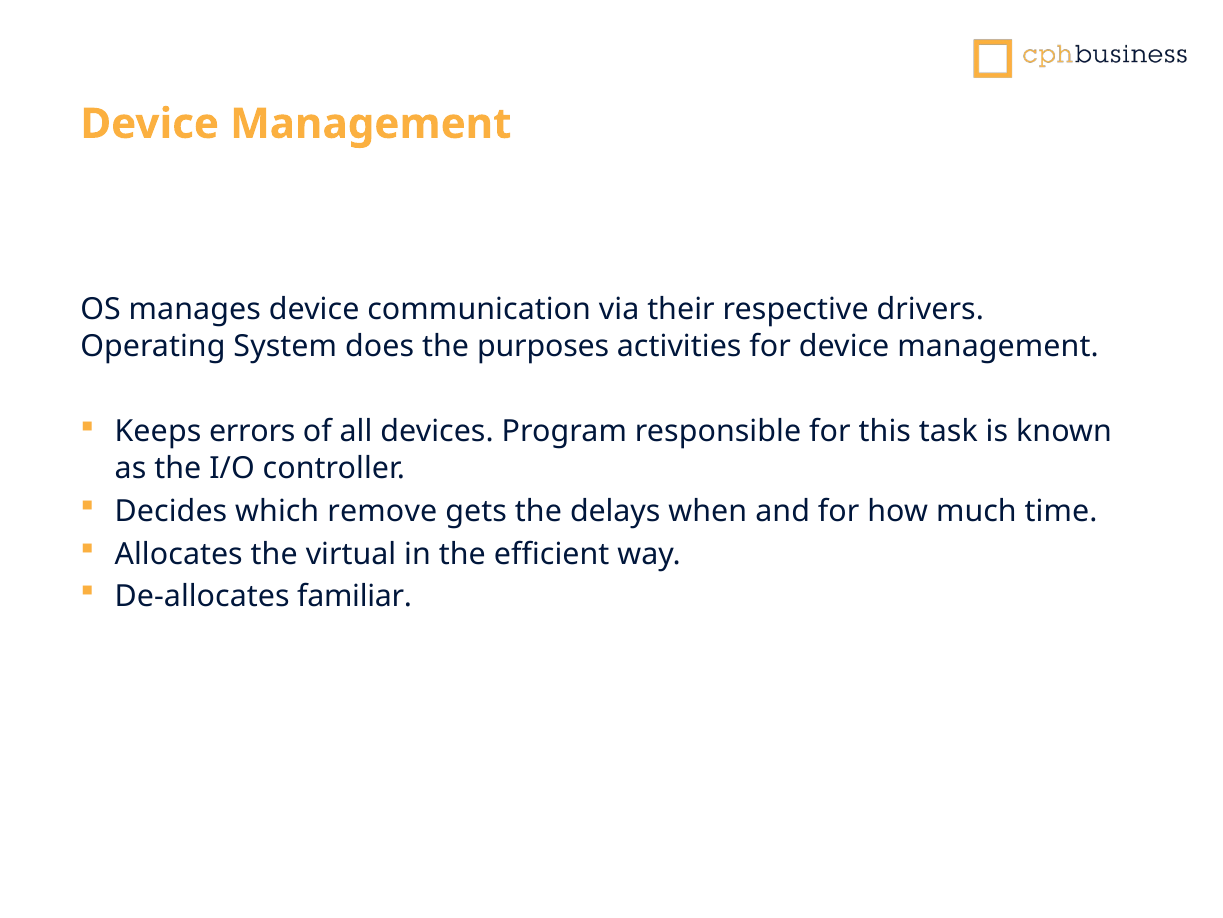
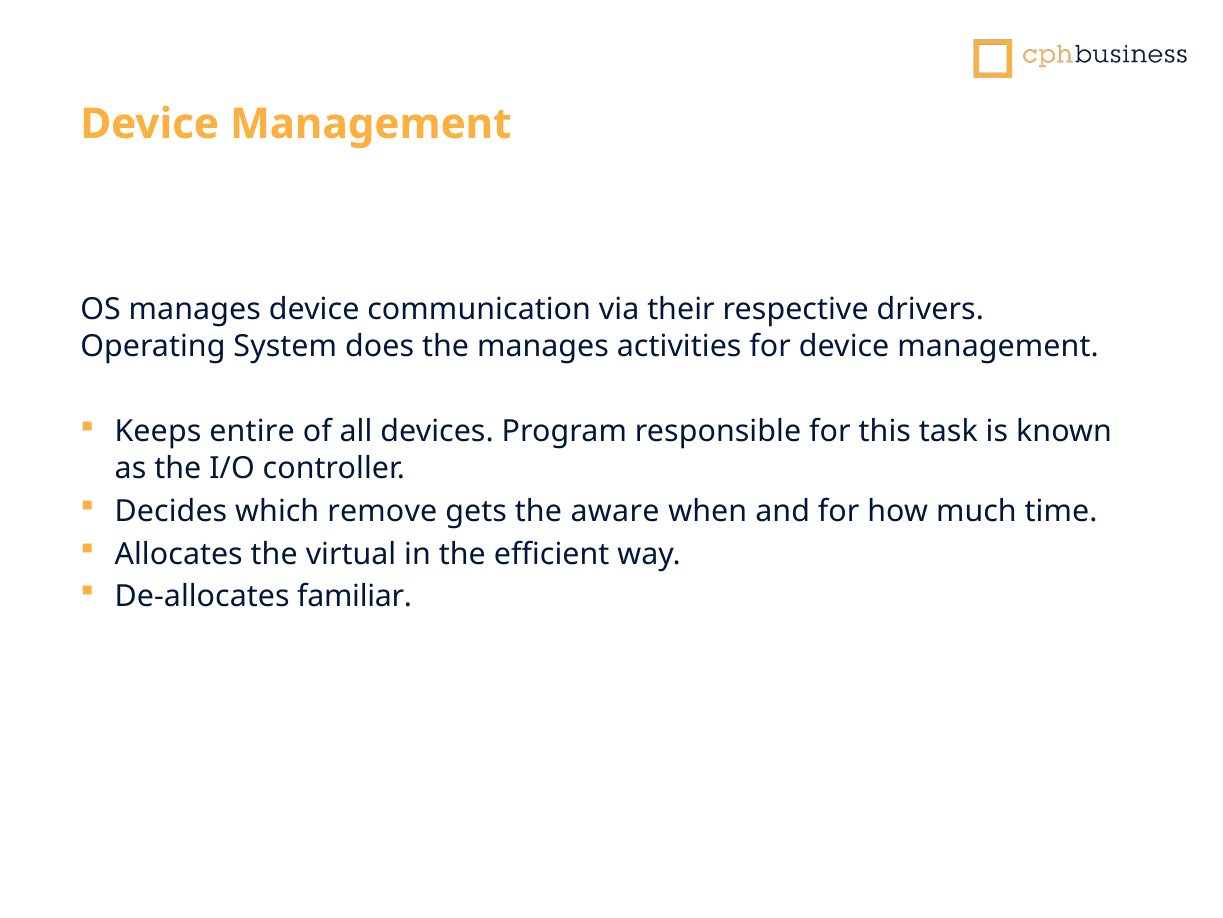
the purposes: purposes -> manages
errors: errors -> entire
delays: delays -> aware
